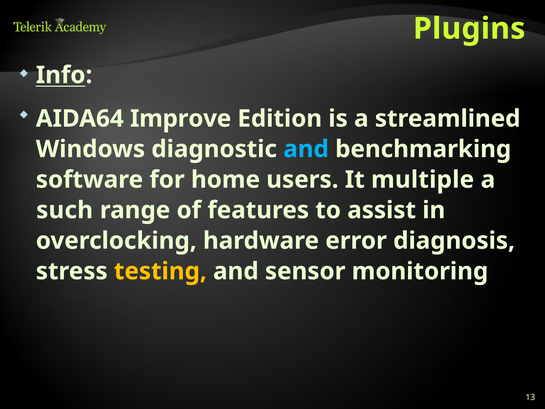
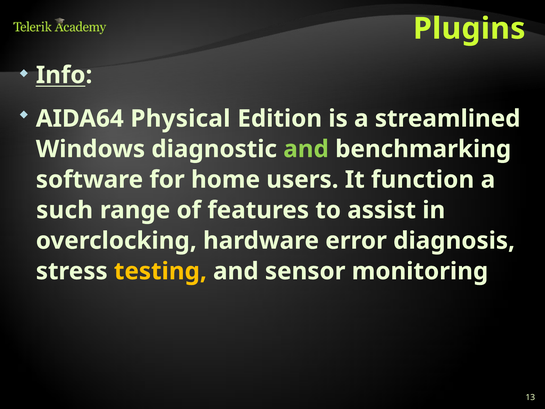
Improve: Improve -> Physical
and at (306, 149) colour: light blue -> light green
multiple: multiple -> function
